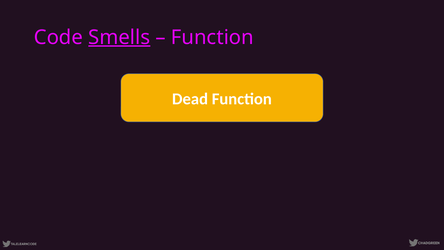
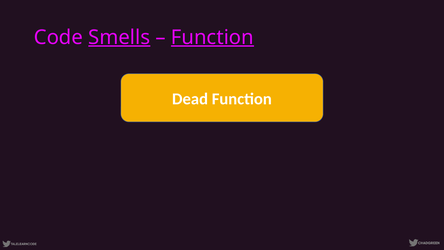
Function at (212, 37) underline: none -> present
